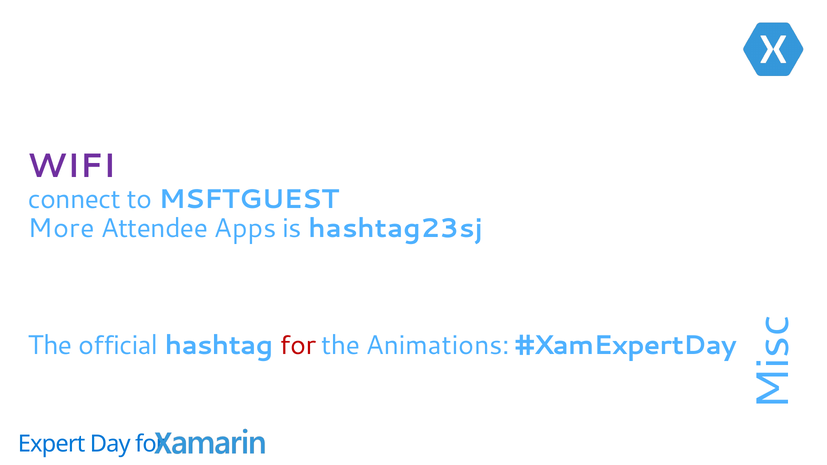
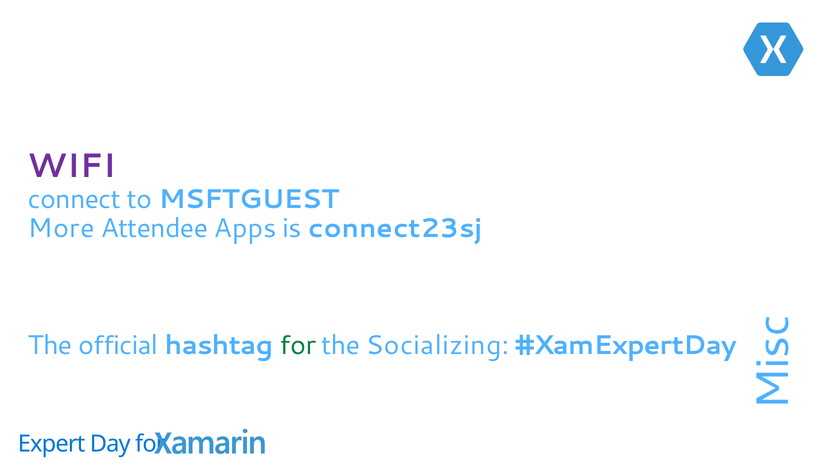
hashtag23sj: hashtag23sj -> connect23sj
for at (298, 345) colour: red -> green
Animations: Animations -> Socializing
